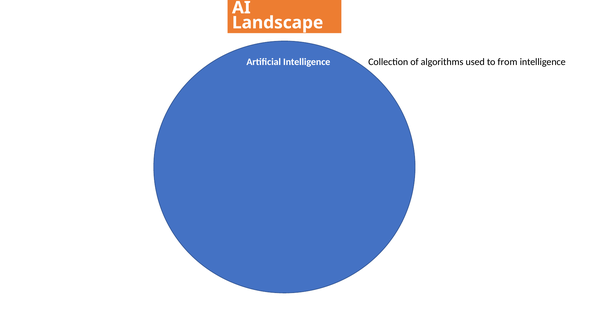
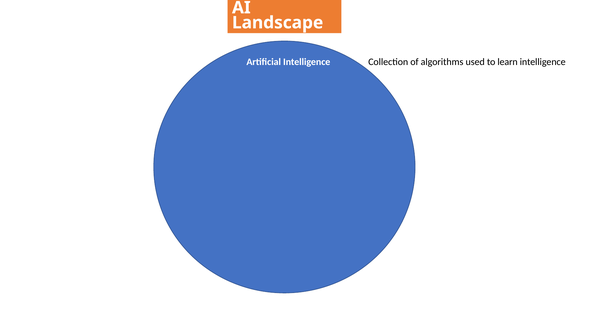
from: from -> learn
